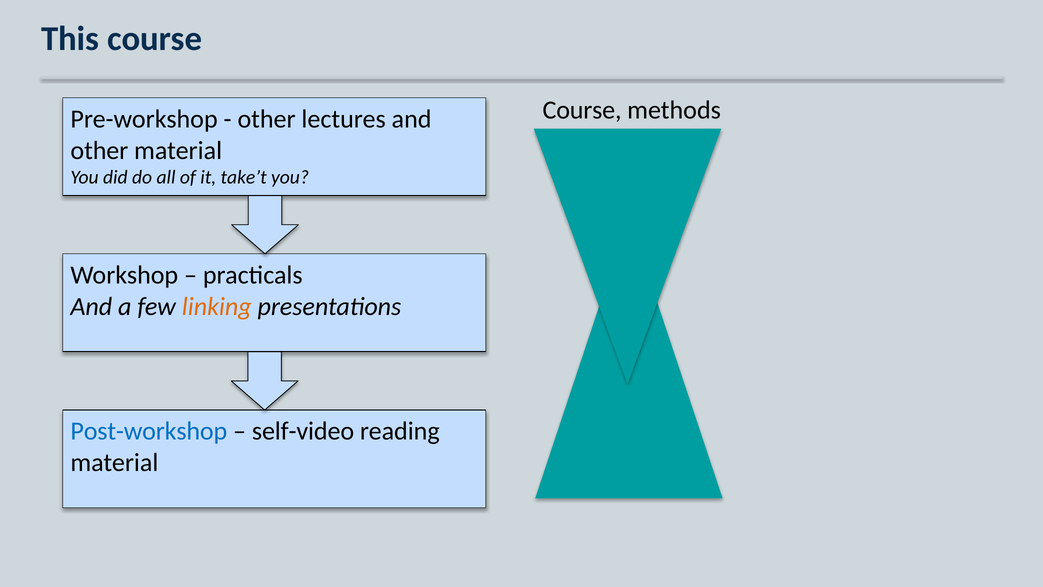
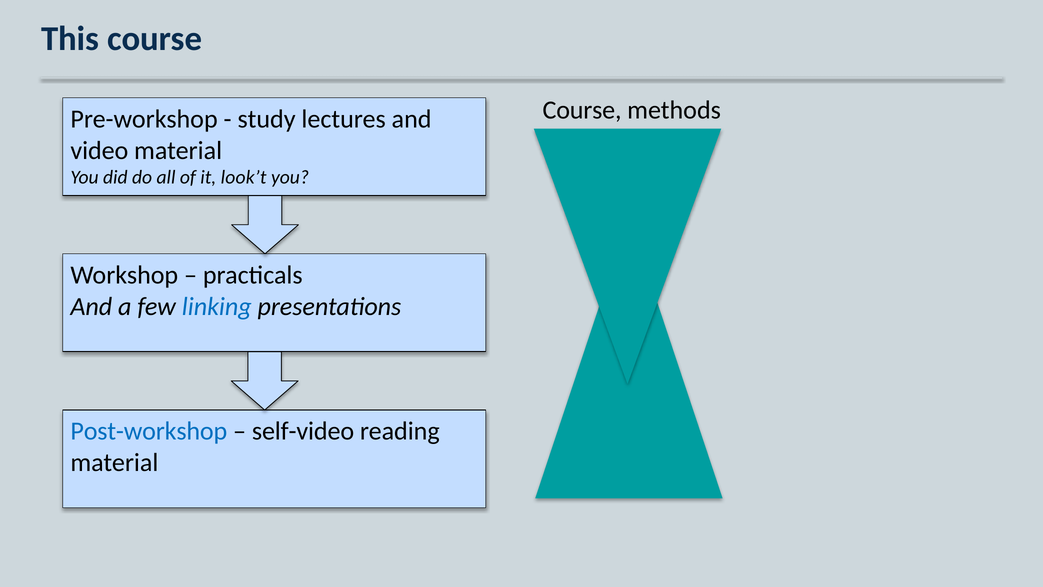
other at (267, 119): other -> study
other at (99, 150): other -> video
take’t: take’t -> look’t
linking colour: orange -> blue
